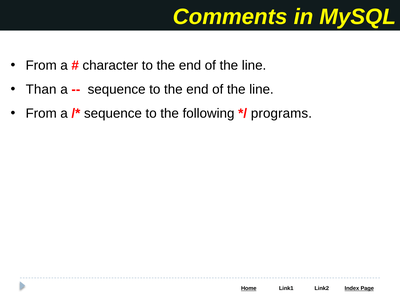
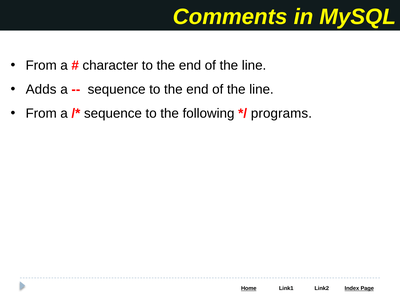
Than: Than -> Adds
